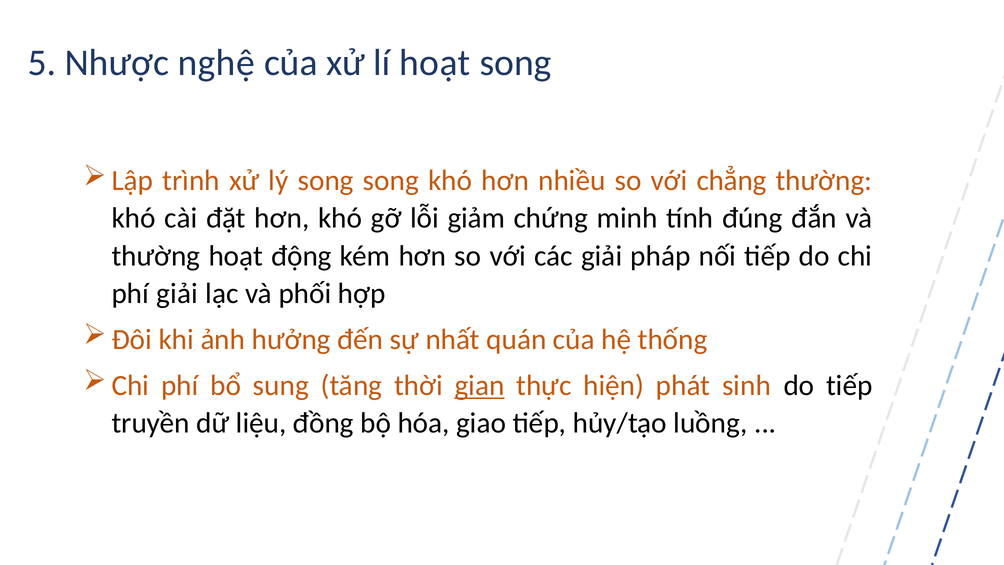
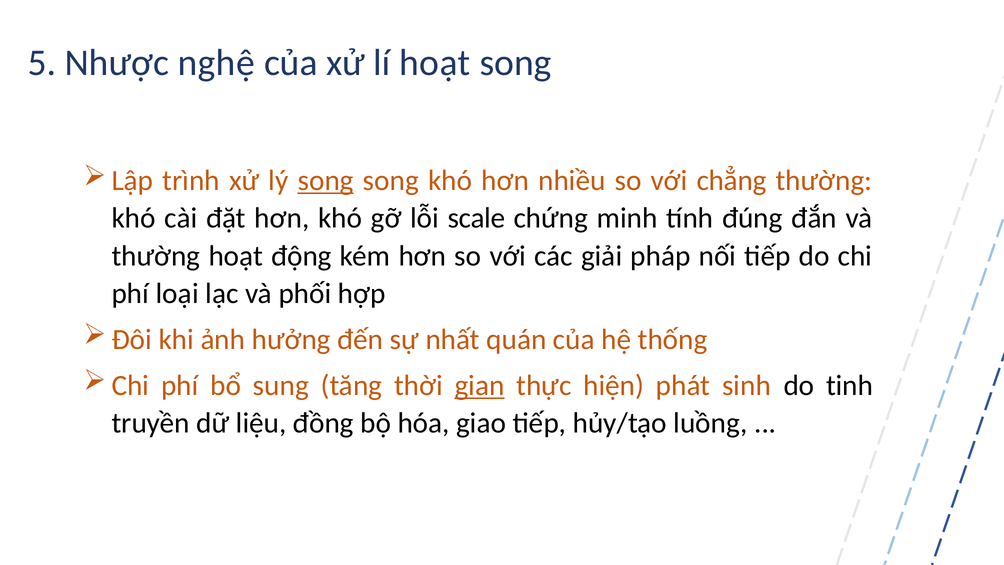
song at (326, 181) underline: none -> present
giảm: giảm -> scale
phí giải: giải -> loại
do tiếp: tiếp -> tinh
